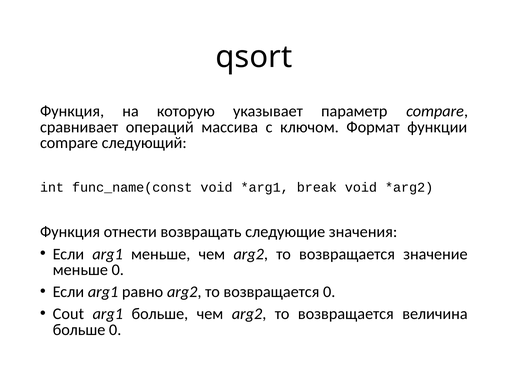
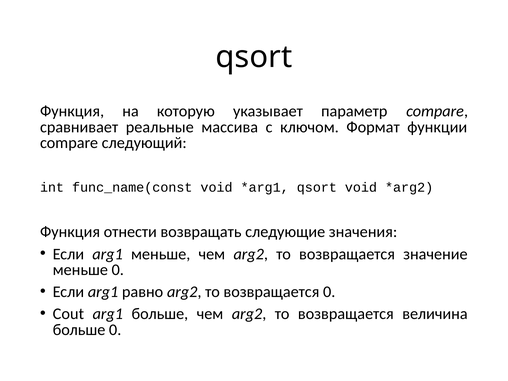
операций: операций -> реальные
break at (317, 187): break -> qsort
